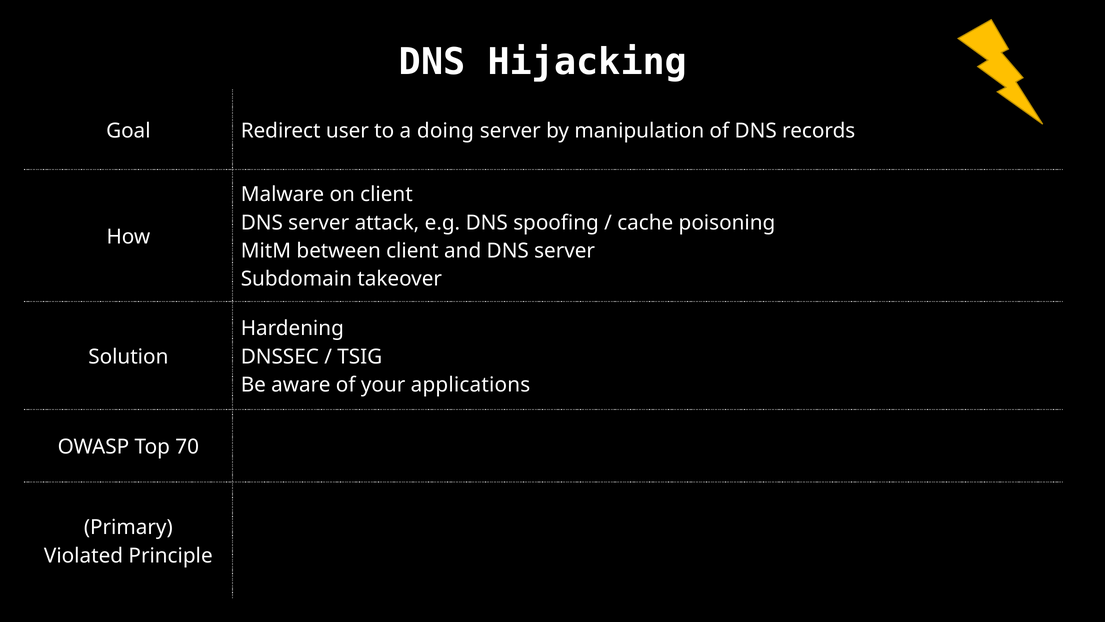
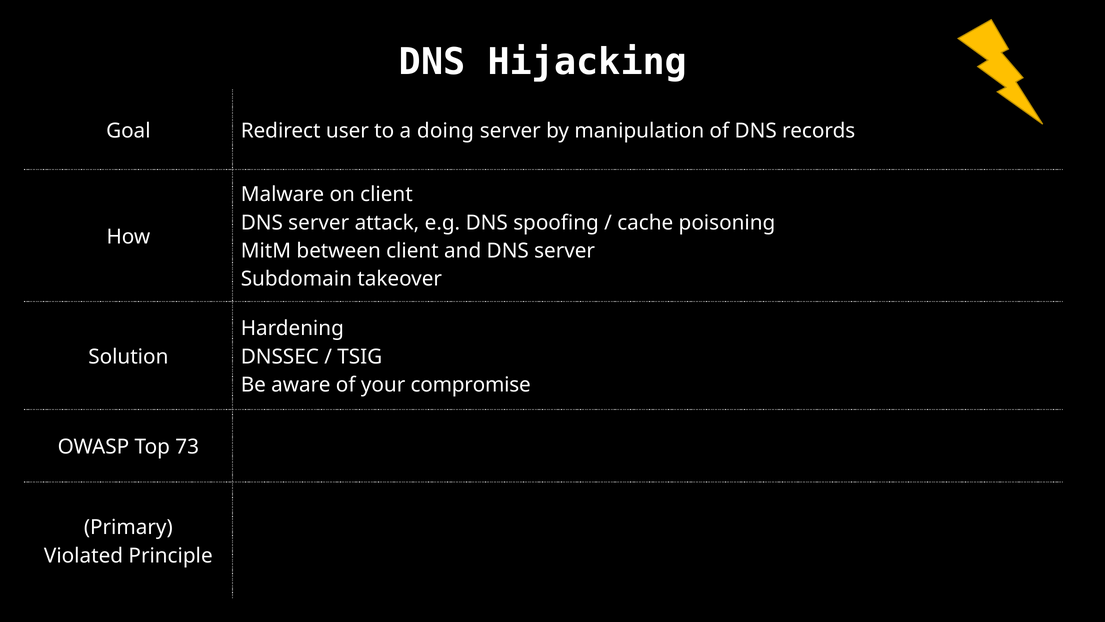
applications: applications -> compromise
70: 70 -> 73
